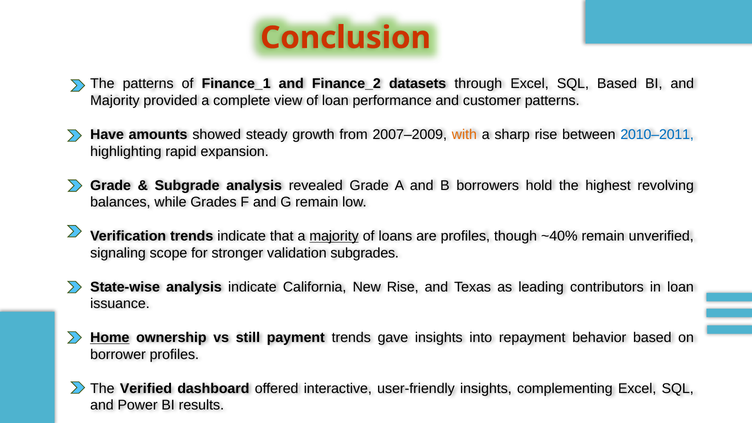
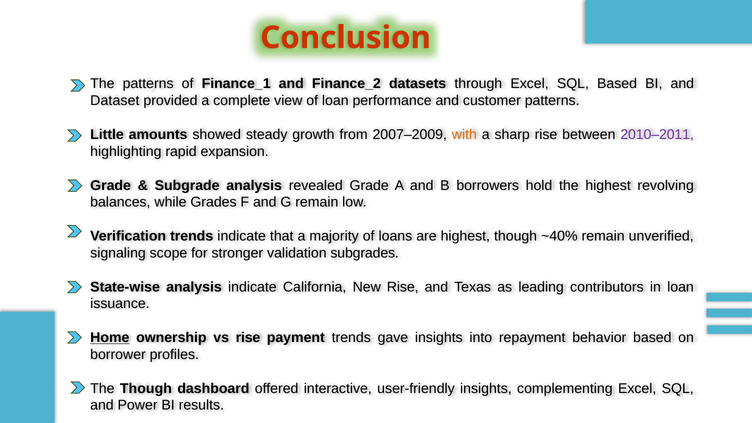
Majority at (115, 101): Majority -> Dataset
Have: Have -> Little
2010–2011 colour: blue -> purple
majority at (334, 236) underline: present -> none
are profiles: profiles -> highest
vs still: still -> rise
The Verified: Verified -> Though
